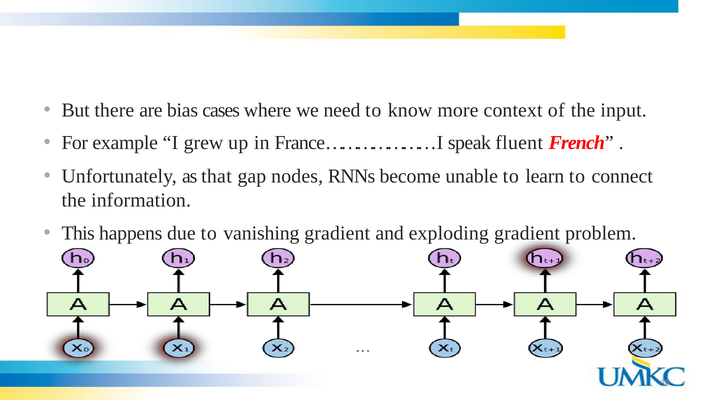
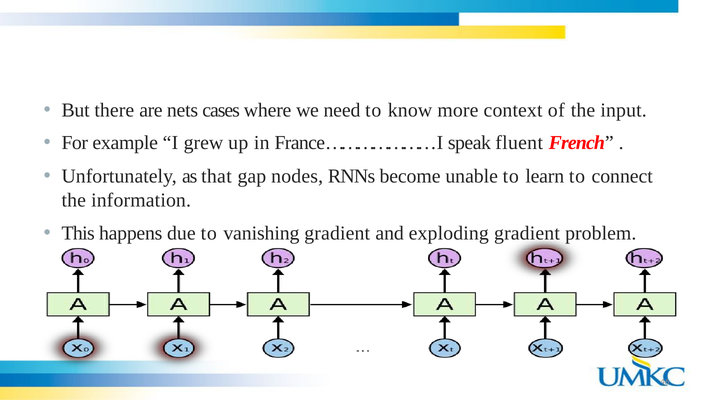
bias: bias -> nets
